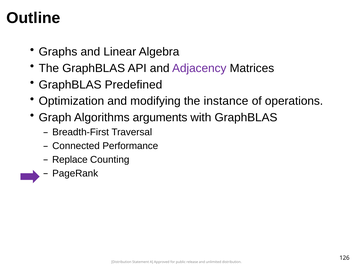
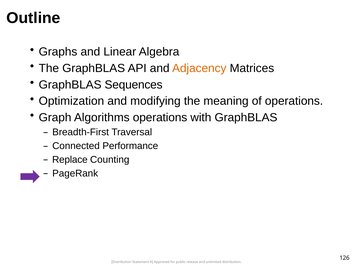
Adjacency colour: purple -> orange
Predefined: Predefined -> Sequences
instance: instance -> meaning
Algorithms arguments: arguments -> operations
